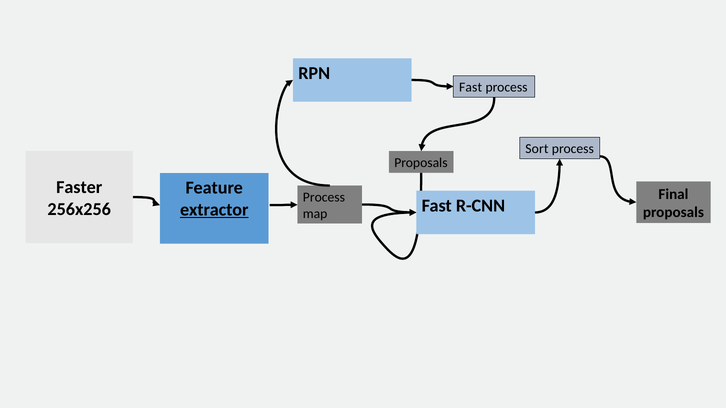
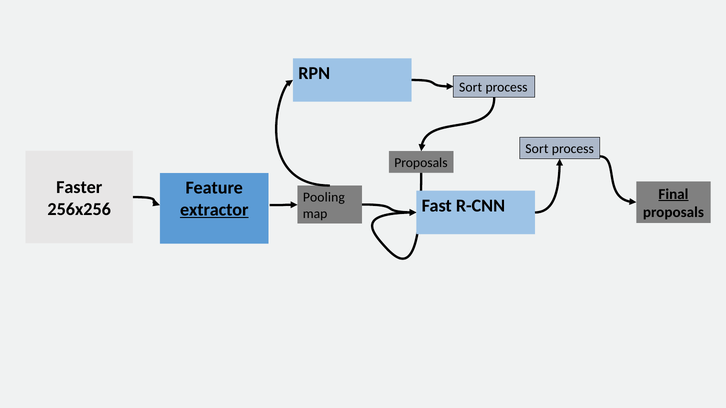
Fast at (471, 87): Fast -> Sort
Final underline: none -> present
Process at (324, 197): Process -> Pooling
